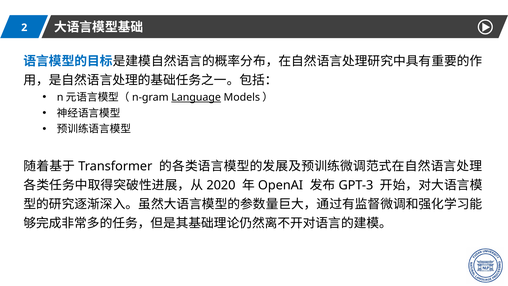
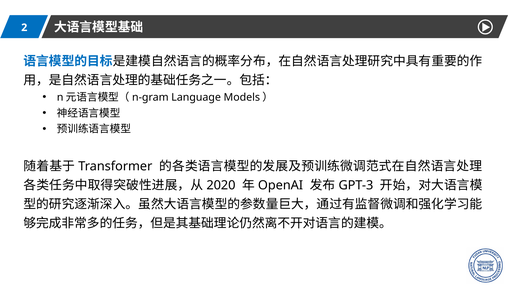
Language underline: present -> none
